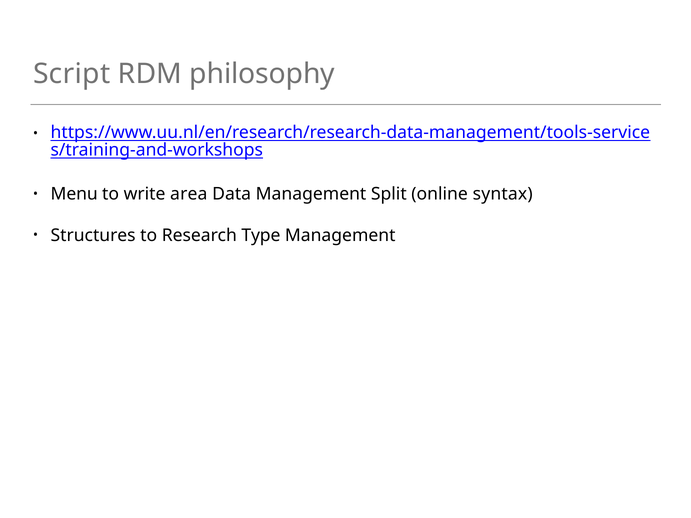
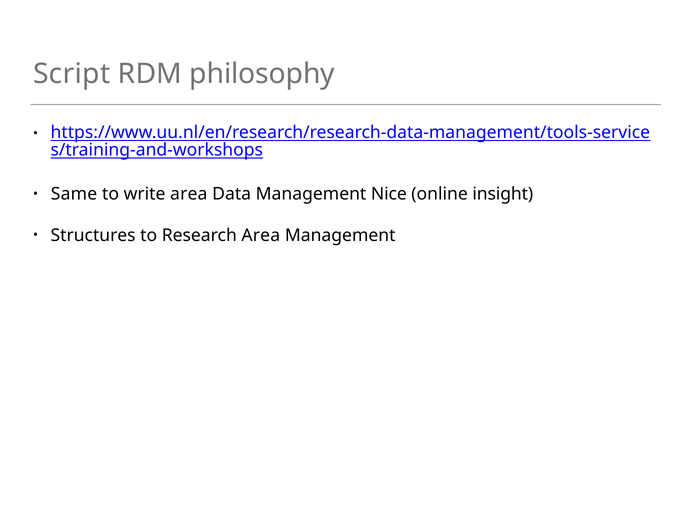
Menu: Menu -> Same
Split: Split -> Nice
syntax: syntax -> insight
Research Type: Type -> Area
